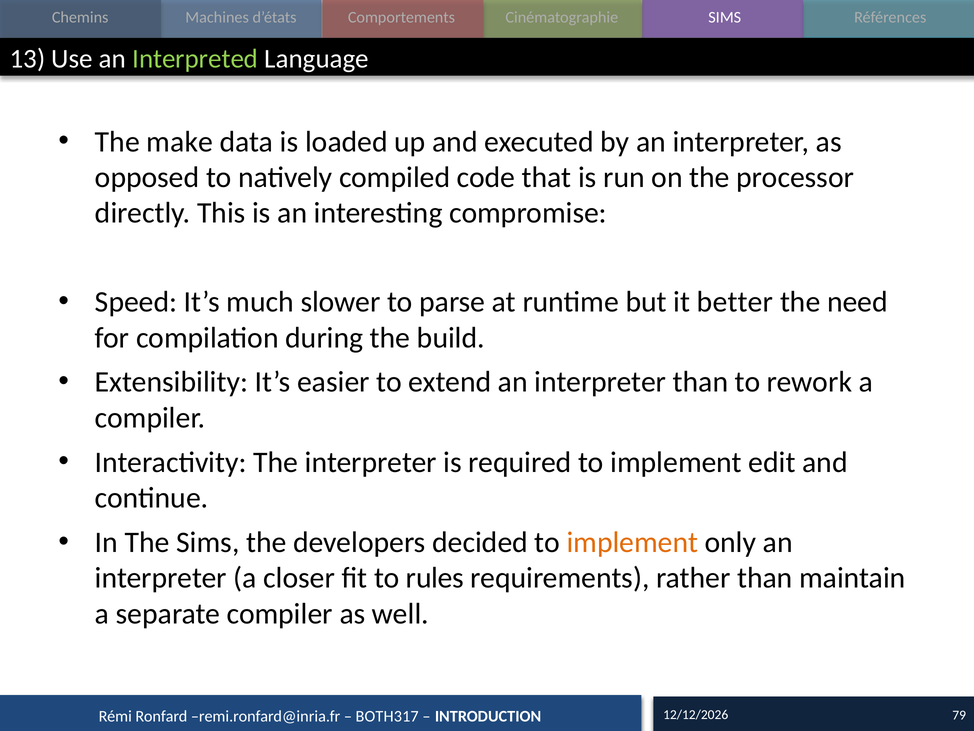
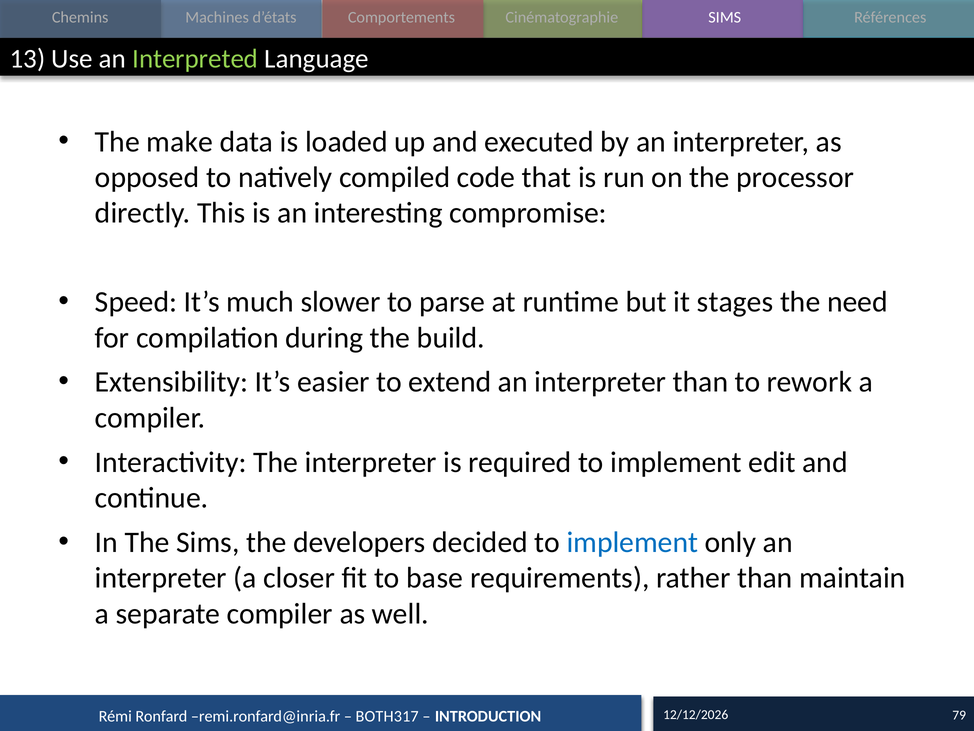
better: better -> stages
implement at (632, 542) colour: orange -> blue
rules: rules -> base
